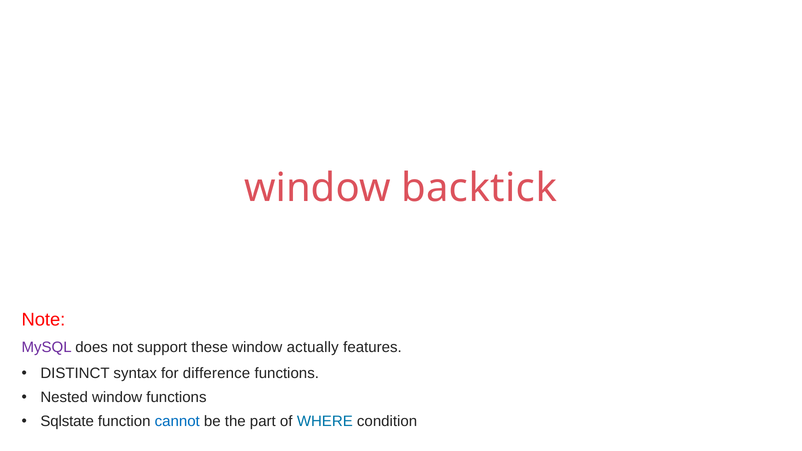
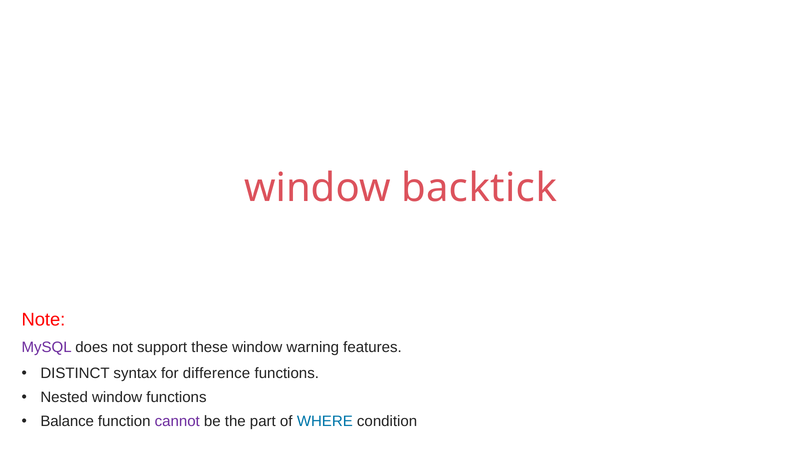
actually: actually -> warning
Sqlstate: Sqlstate -> Balance
cannot colour: blue -> purple
